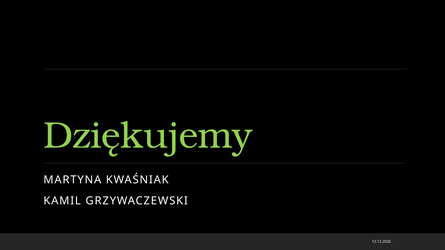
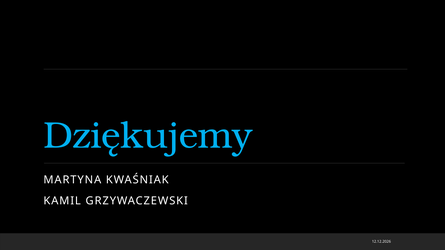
Dziękujemy colour: light green -> light blue
